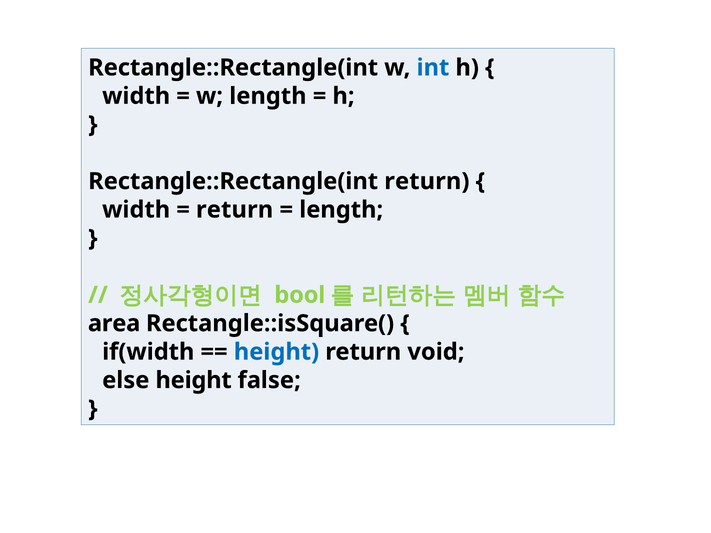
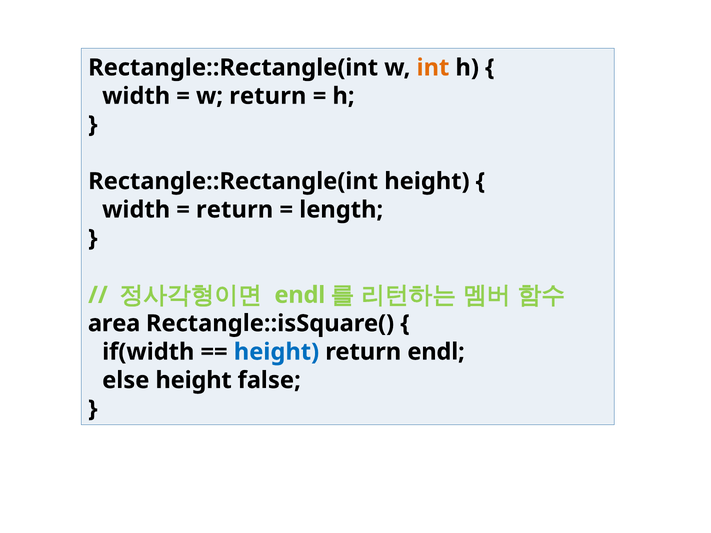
int colour: blue -> orange
w length: length -> return
Rectangle::Rectangle(int return: return -> height
bool at (300, 295): bool -> endl
return void: void -> endl
